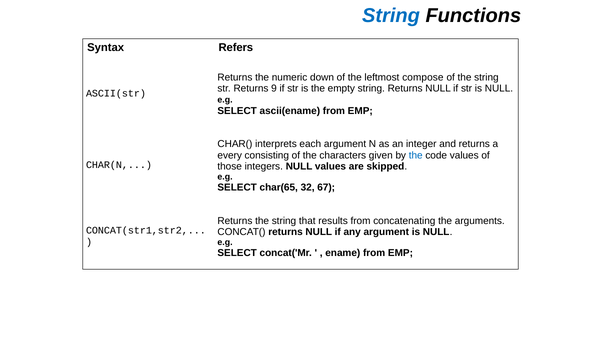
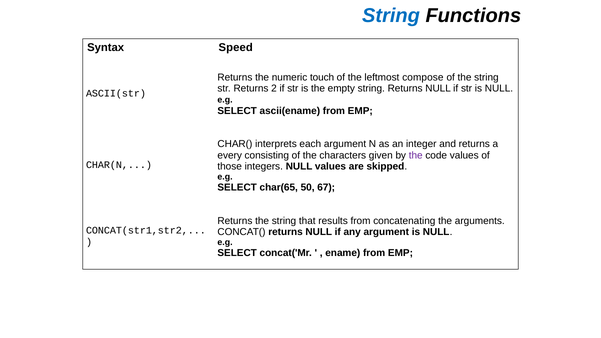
Refers: Refers -> Speed
down: down -> touch
9: 9 -> 2
the at (416, 155) colour: blue -> purple
32: 32 -> 50
